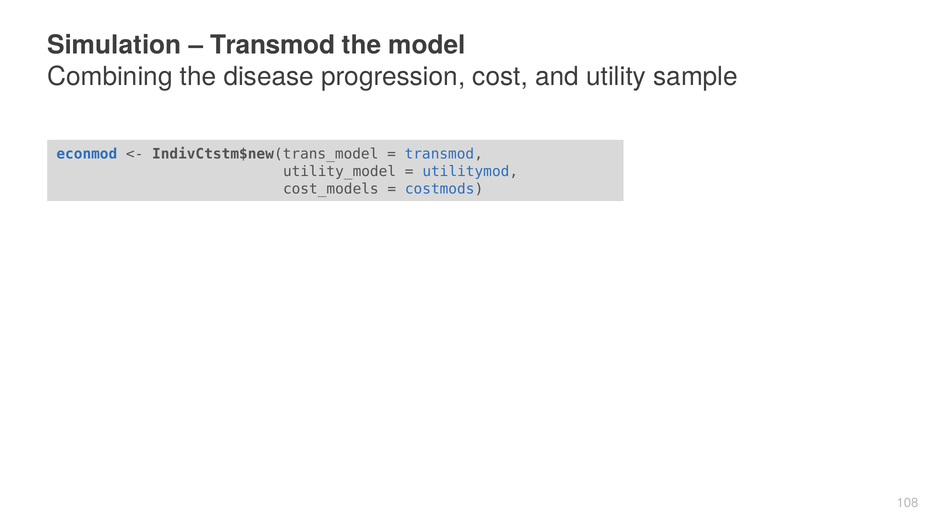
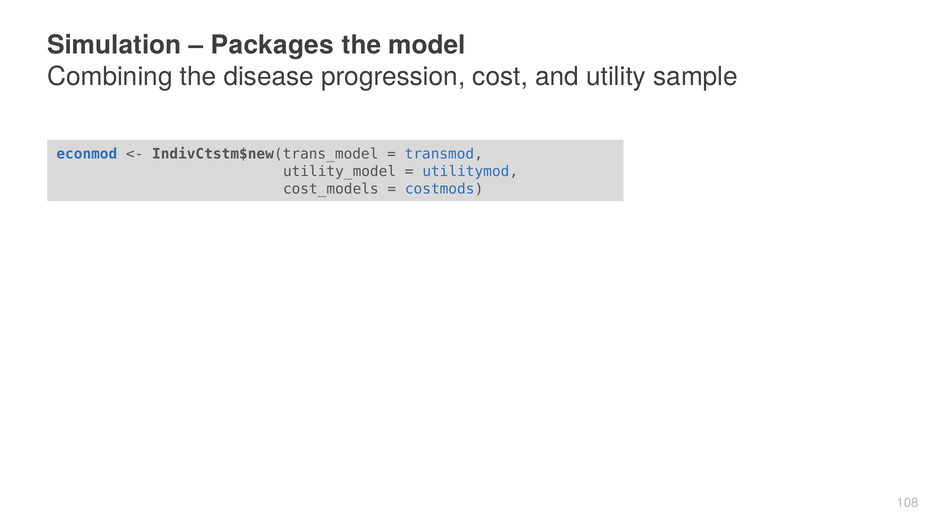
Transmod at (273, 45): Transmod -> Packages
